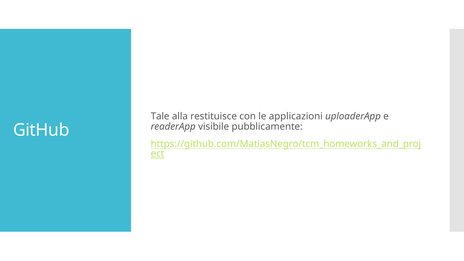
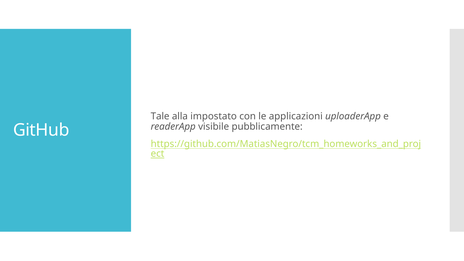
restituisce: restituisce -> impostato
